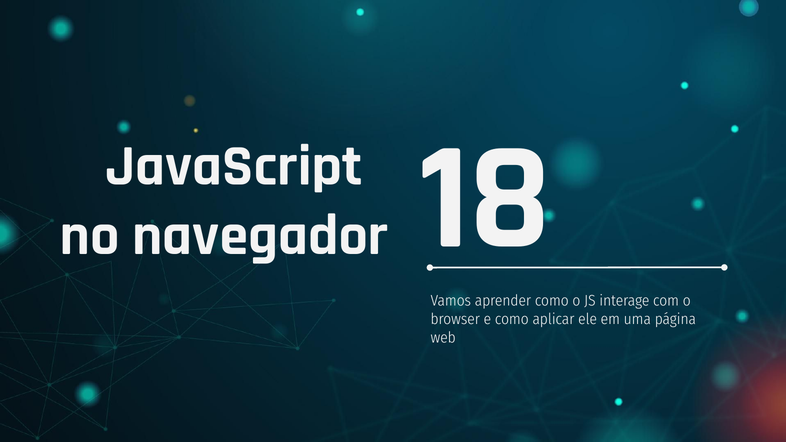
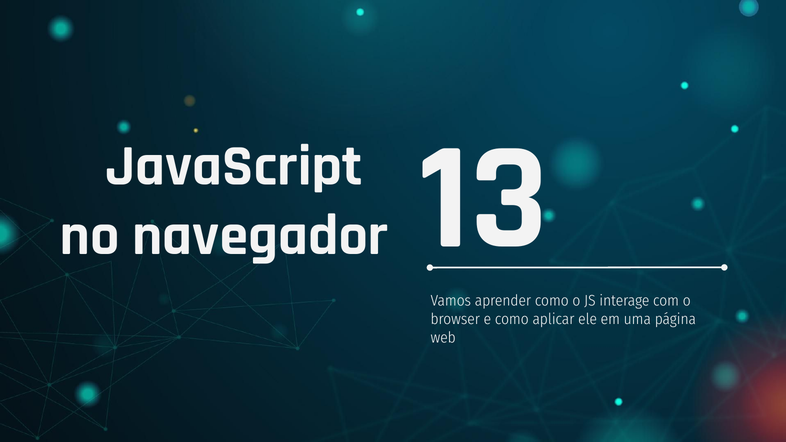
18: 18 -> 13
